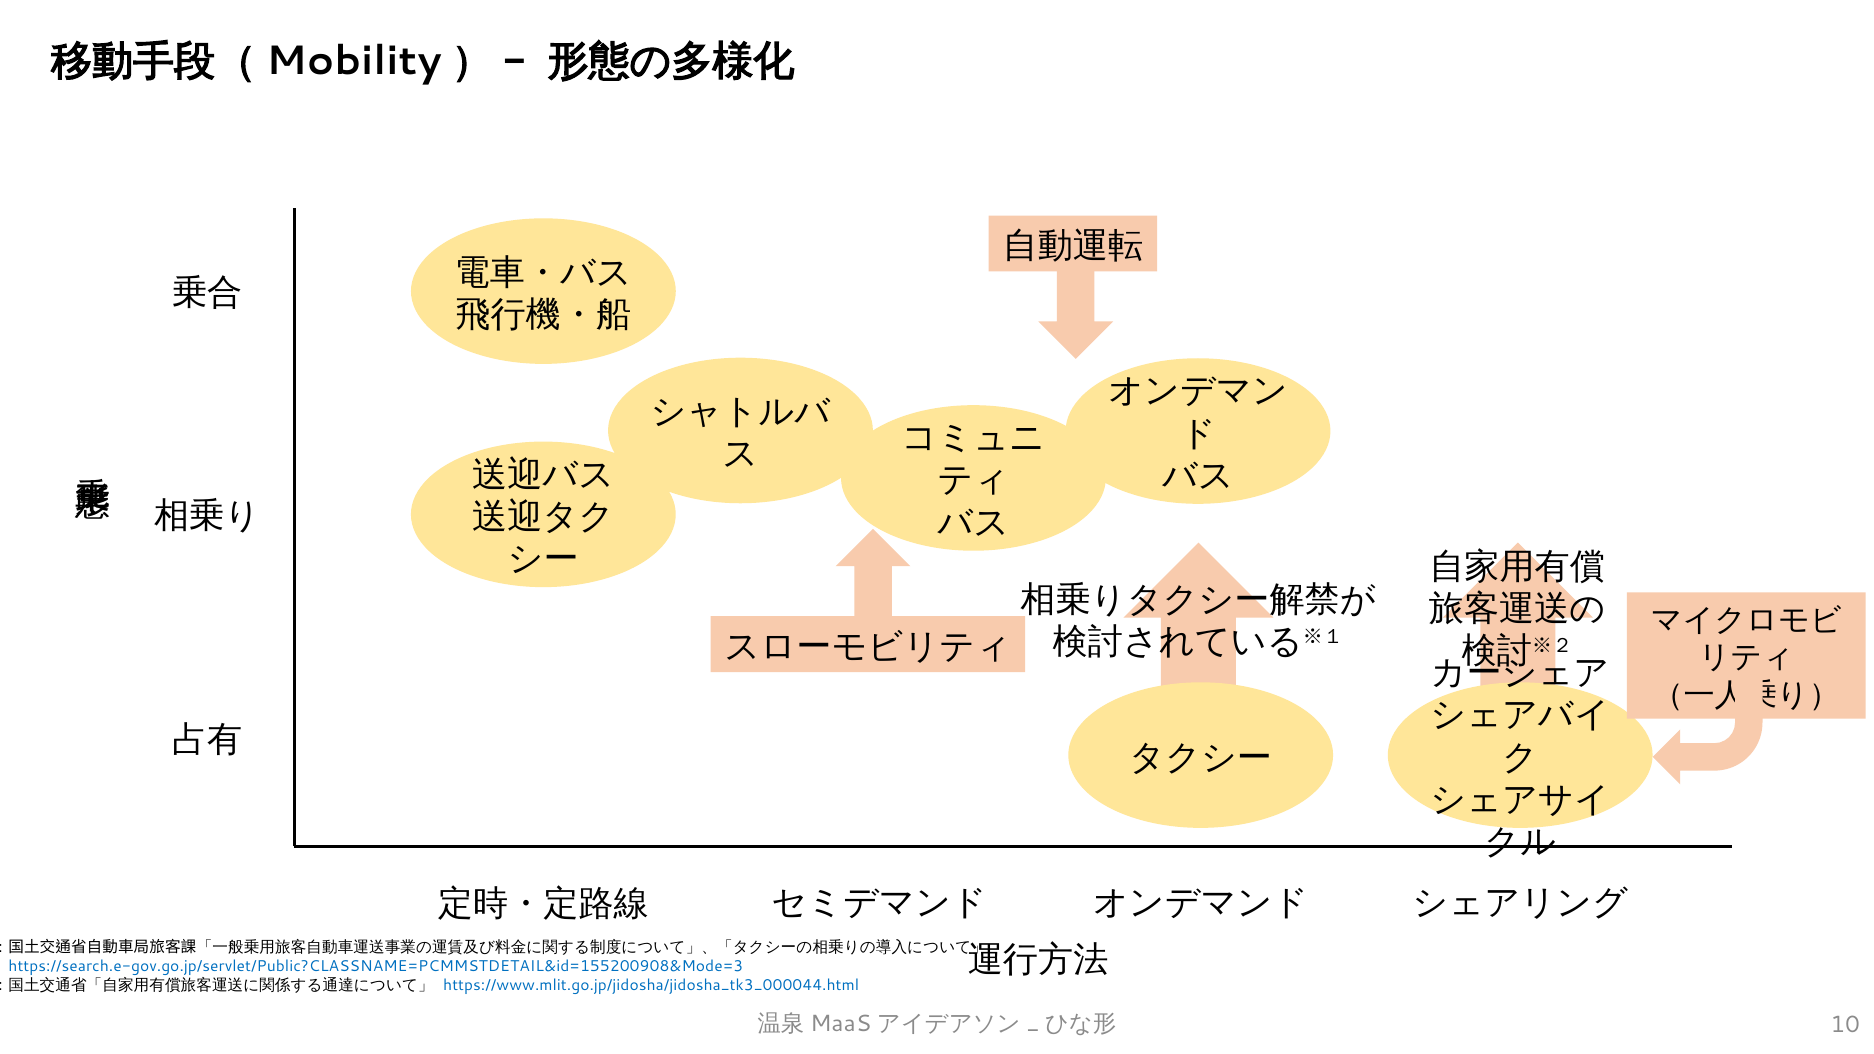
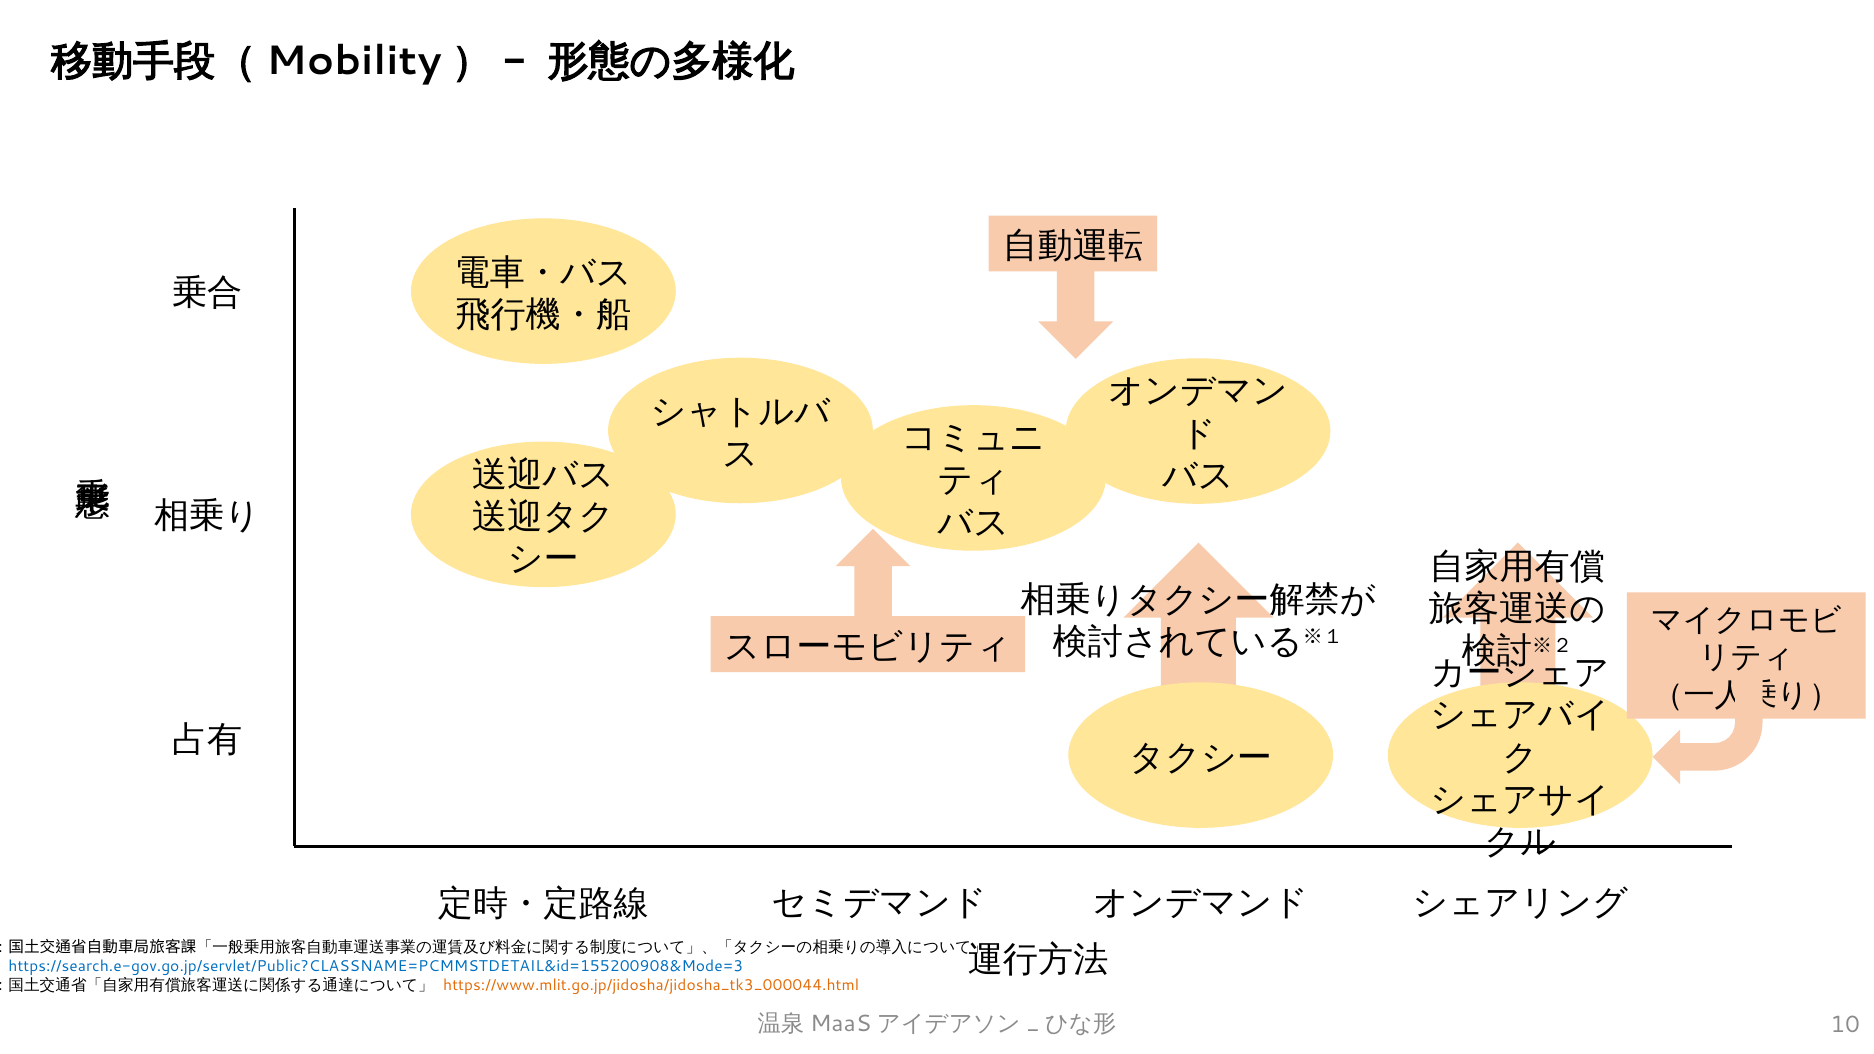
https://www.mlit.go.jp/jidosha/jidosha_tk3_000044.html colour: blue -> orange
